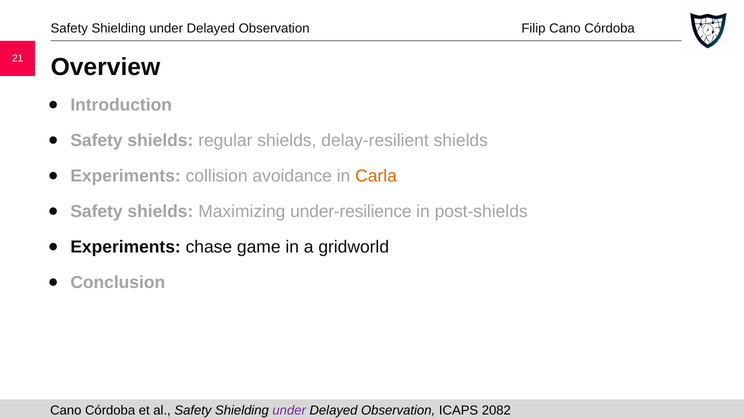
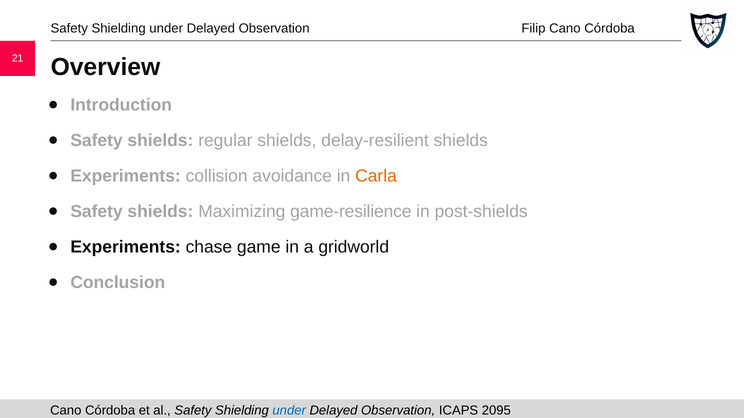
under-resilience: under-resilience -> game-resilience
under at (289, 411) colour: purple -> blue
2082: 2082 -> 2095
